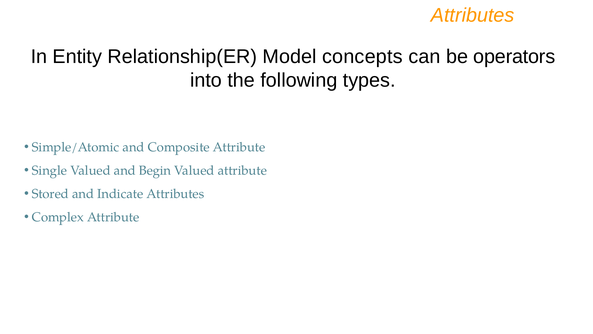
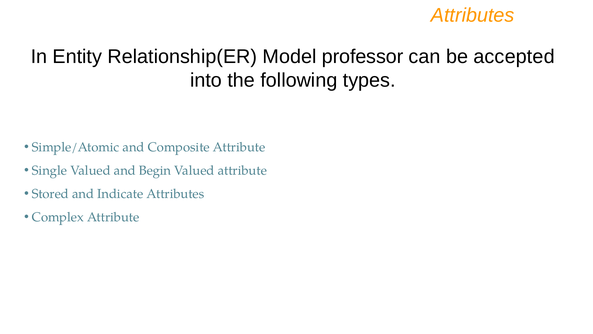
concepts: concepts -> professor
operators: operators -> accepted
